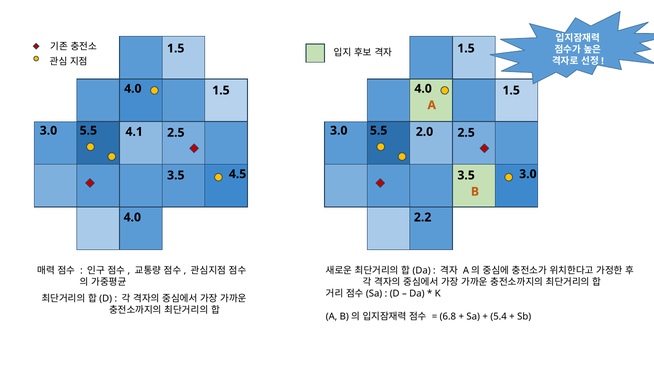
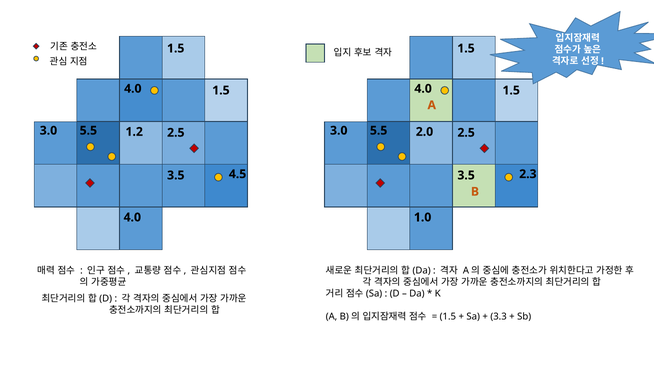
4.1: 4.1 -> 1.2
3.0 at (528, 174): 3.0 -> 2.3
2.2: 2.2 -> 1.0
6.8 at (448, 316): 6.8 -> 1.5
5.4: 5.4 -> 3.3
